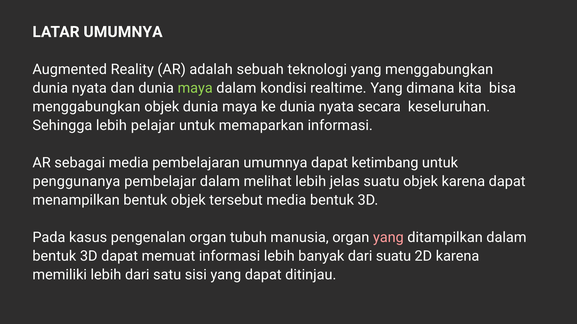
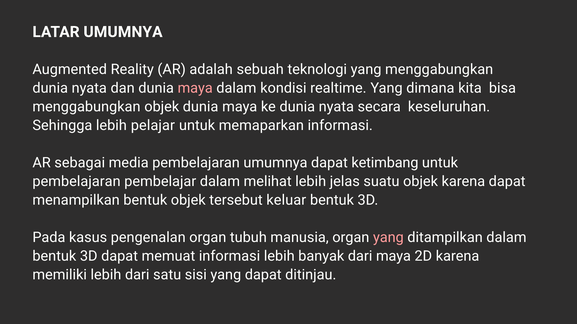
maya at (195, 88) colour: light green -> pink
penggunanya at (76, 182): penggunanya -> pembelajaran
tersebut media: media -> keluar
dari suatu: suatu -> maya
